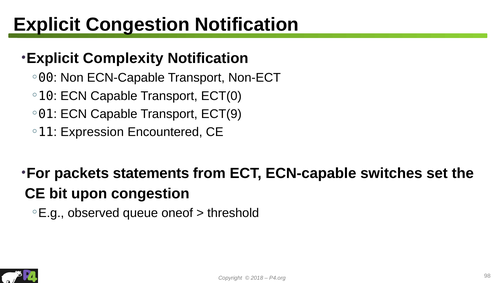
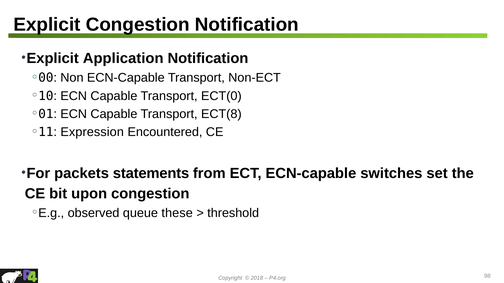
Complexity: Complexity -> Application
ECT(9: ECT(9 -> ECT(8
oneof: oneof -> these
